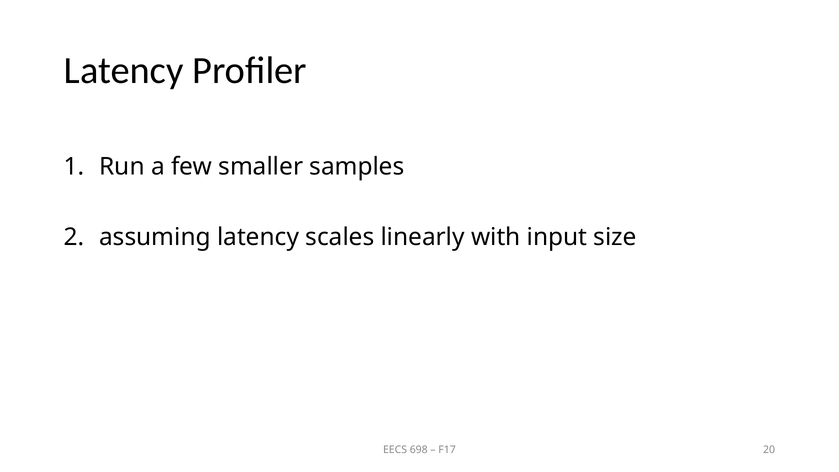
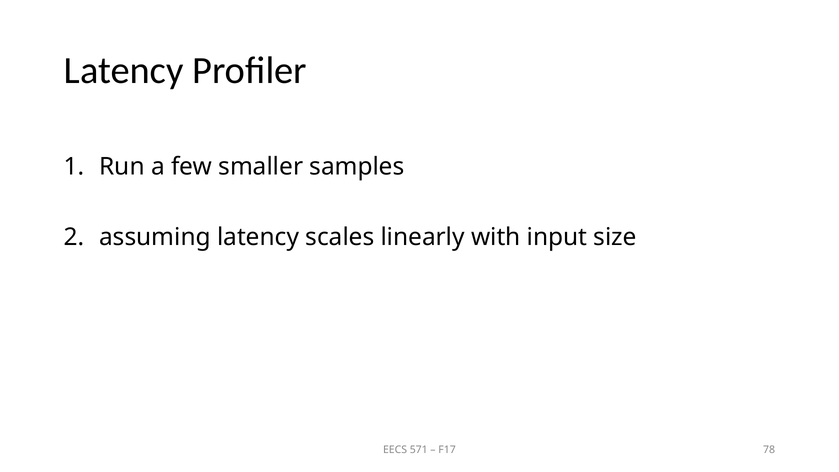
698: 698 -> 571
20: 20 -> 78
